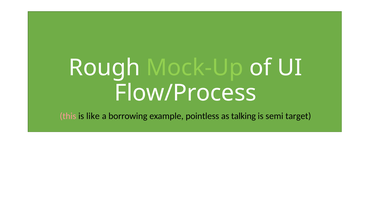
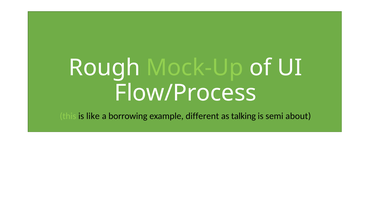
this colour: pink -> light green
pointless: pointless -> different
target: target -> about
